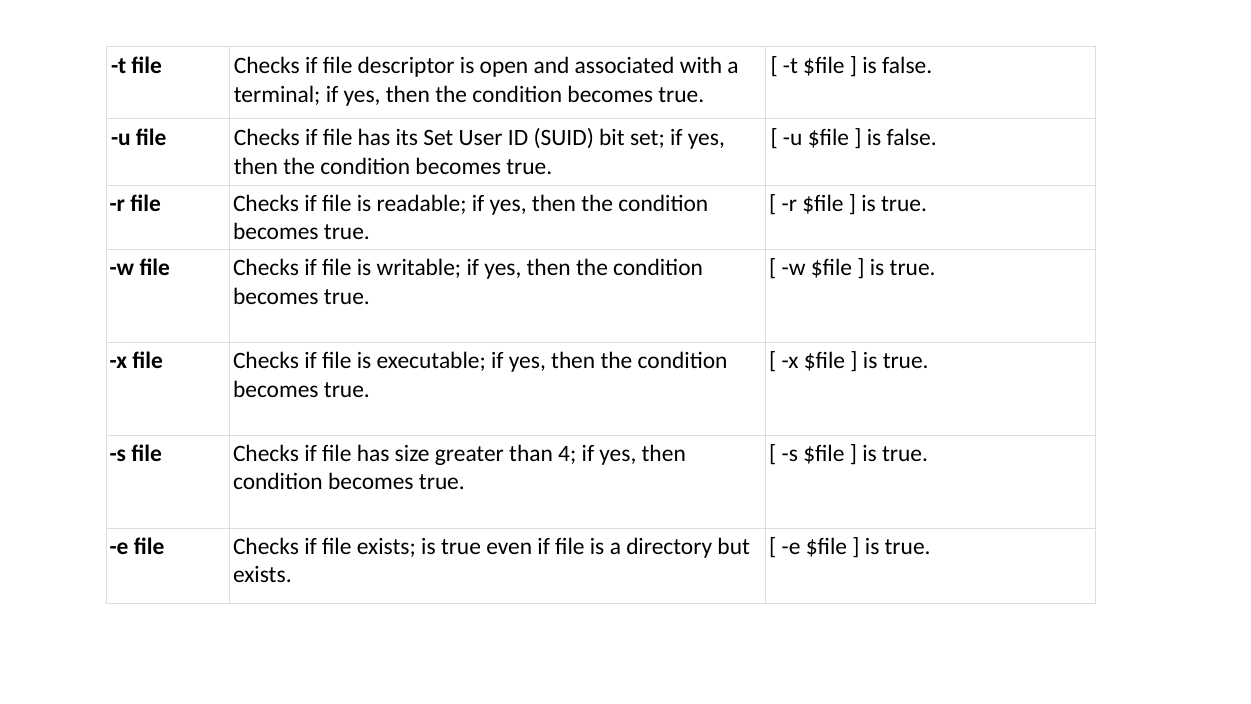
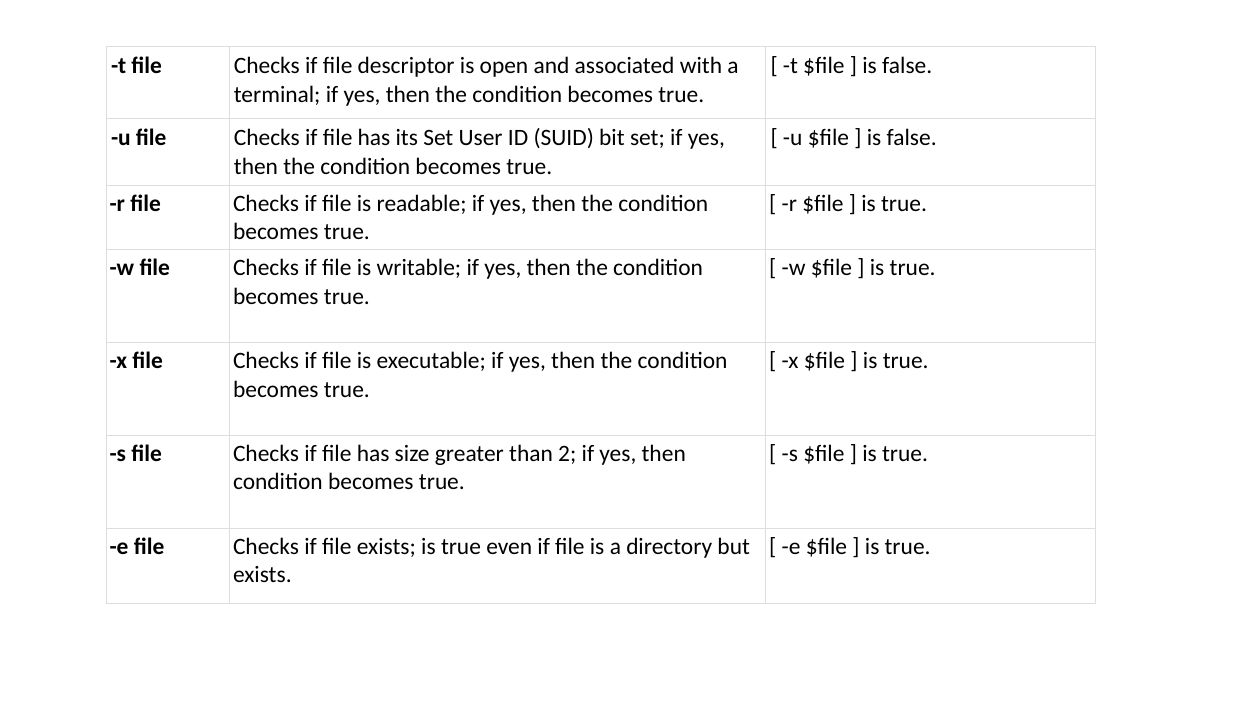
4: 4 -> 2
